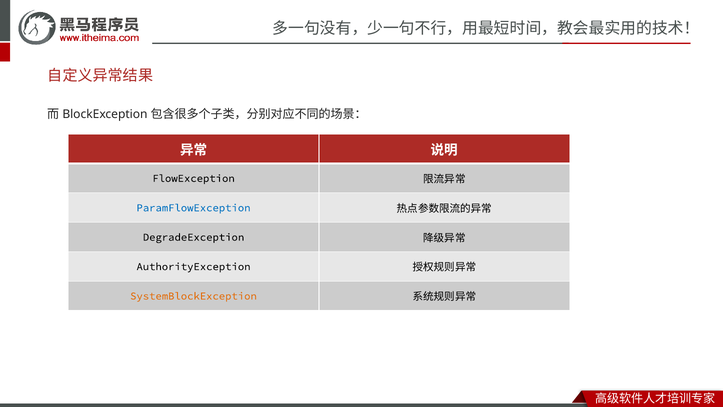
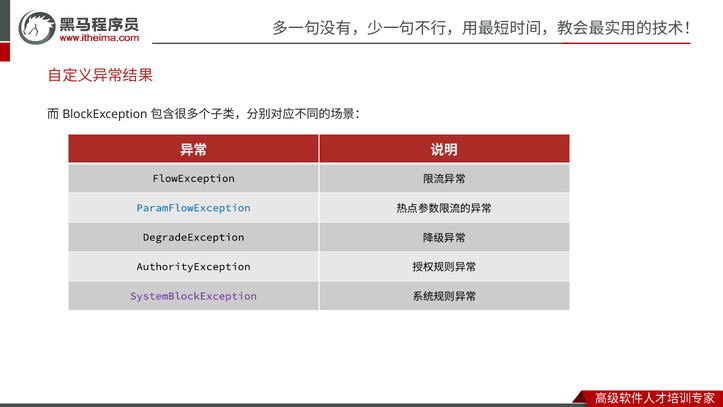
SystemBlockException colour: orange -> purple
